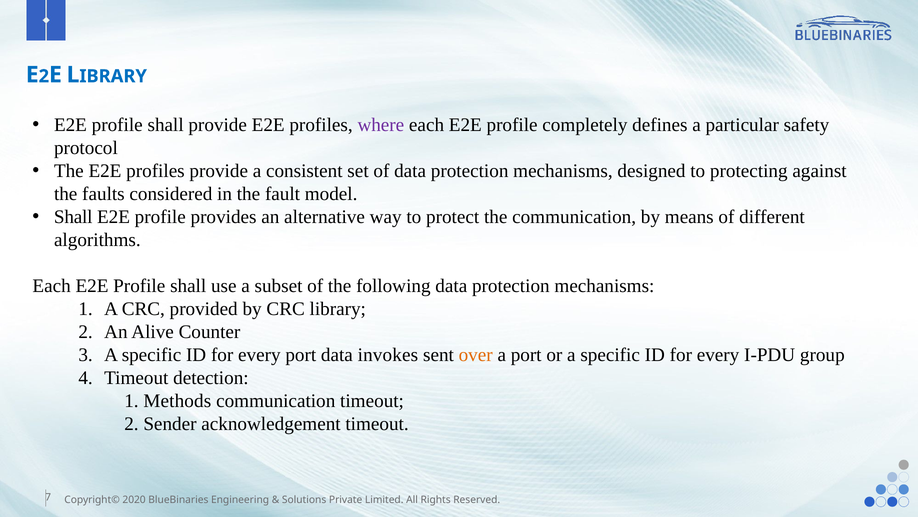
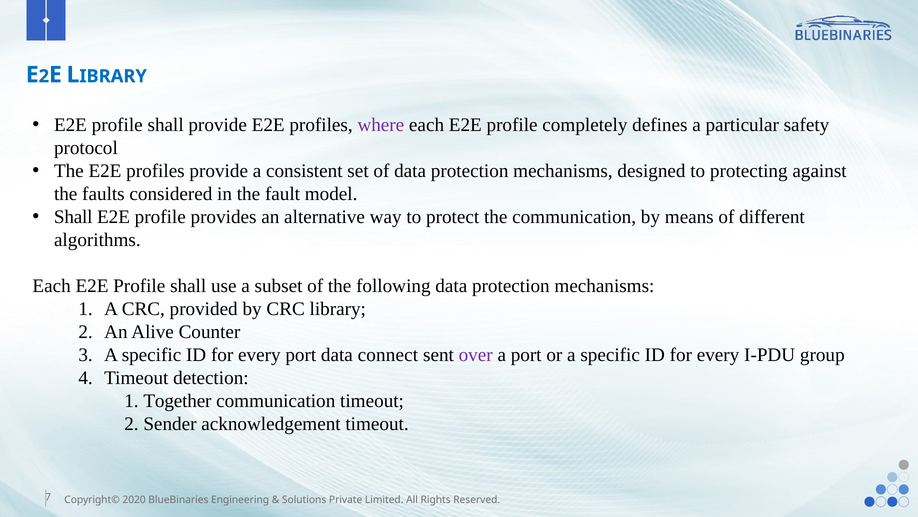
invokes: invokes -> connect
over colour: orange -> purple
Methods: Methods -> Together
